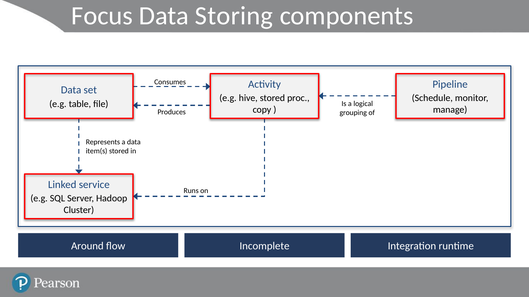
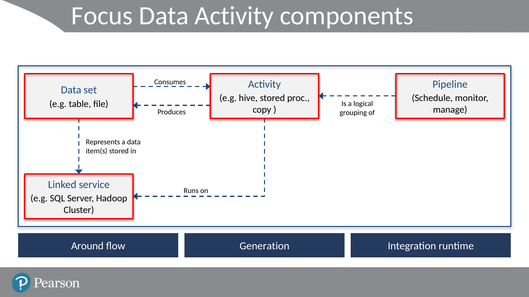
Storing at (234, 16): Storing -> Activity
Incomplete: Incomplete -> Generation
